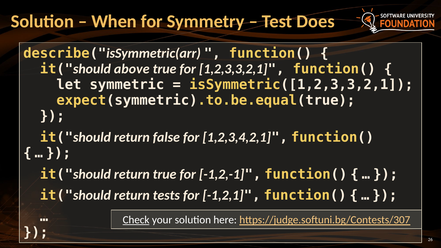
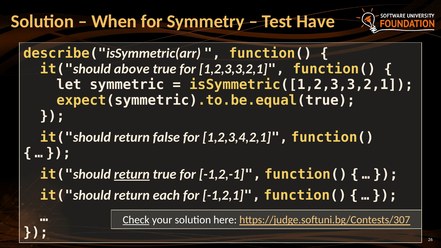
Does: Does -> Have
return at (132, 174) underline: none -> present
tests: tests -> each
